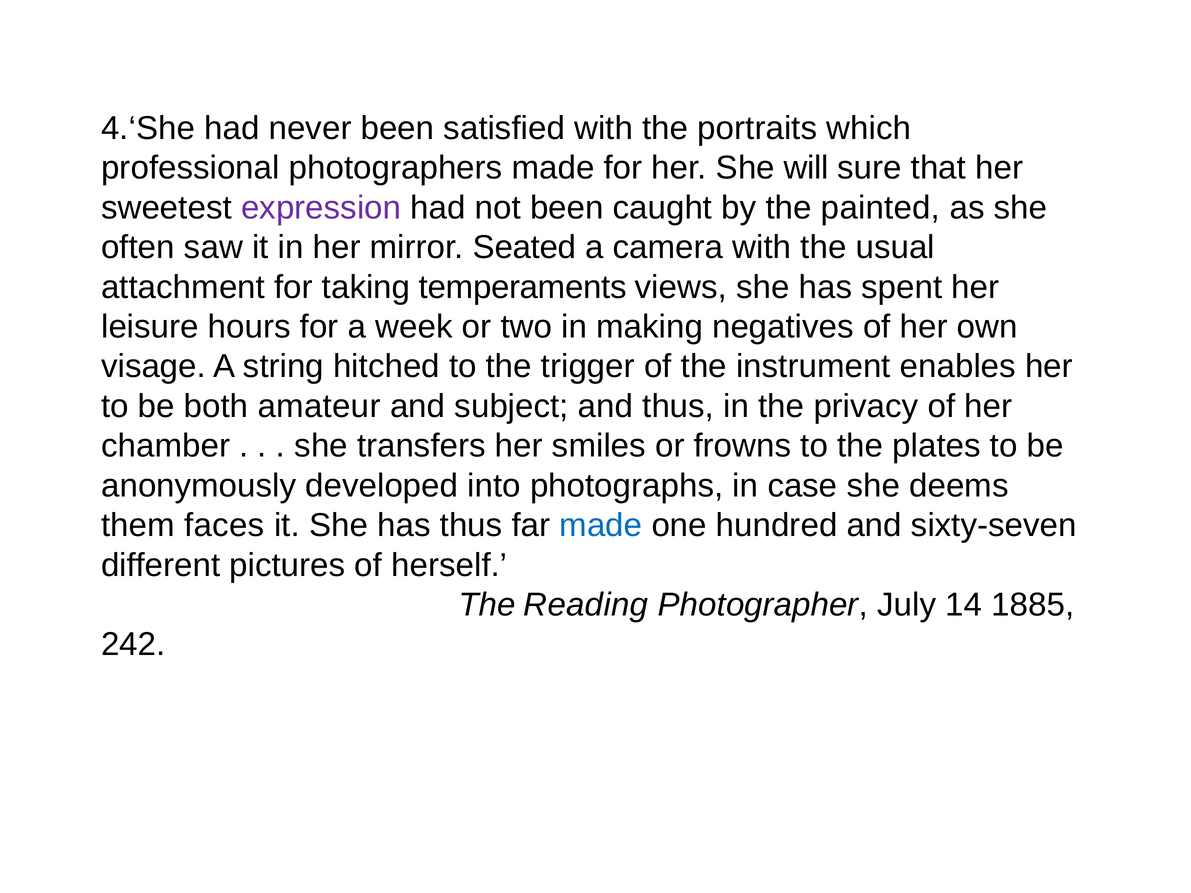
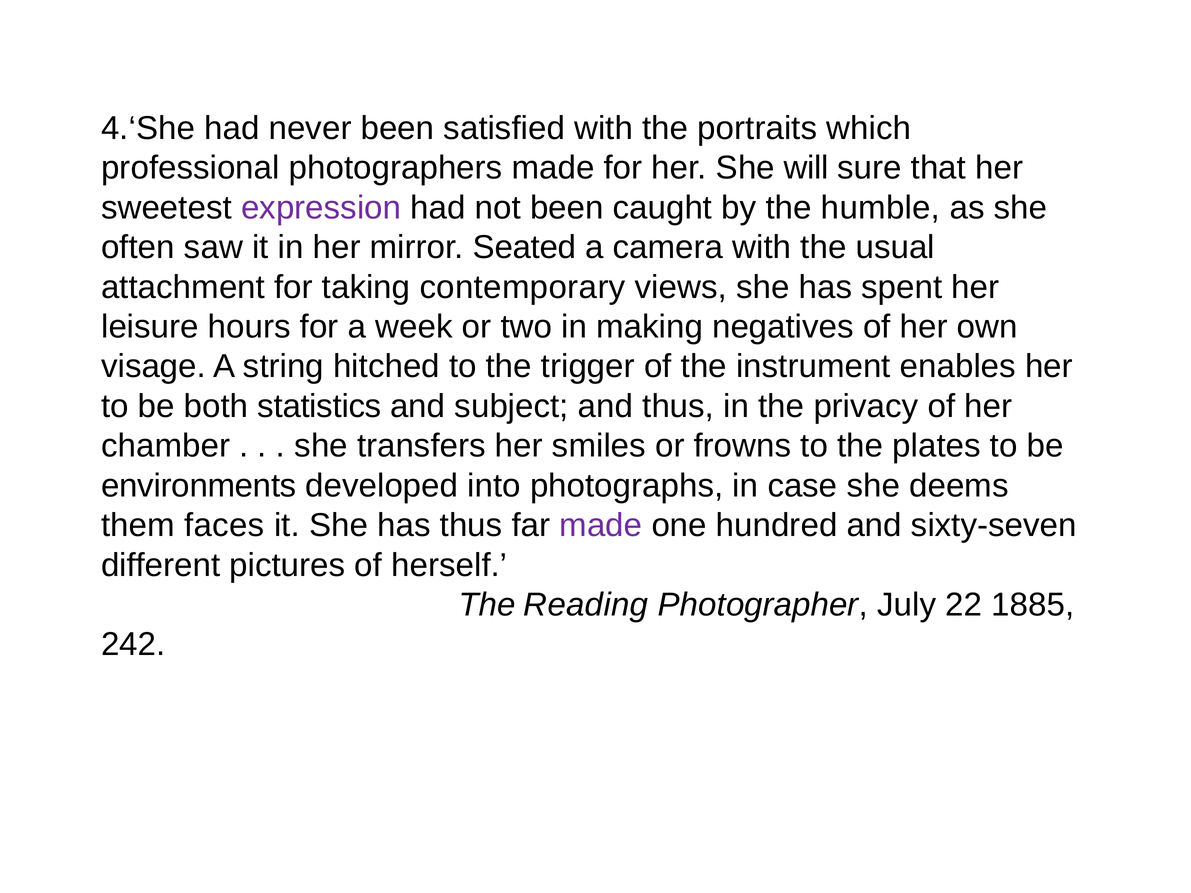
painted: painted -> humble
temperaments: temperaments -> contemporary
amateur: amateur -> statistics
anonymously: anonymously -> environments
made at (601, 526) colour: blue -> purple
14: 14 -> 22
